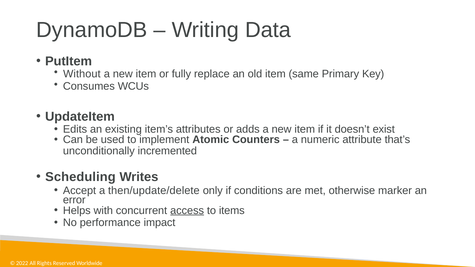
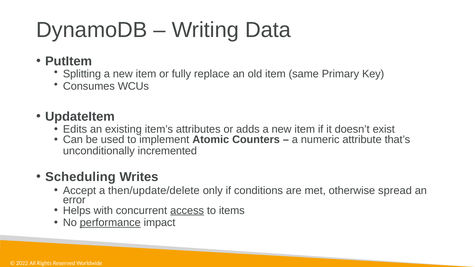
Without: Without -> Splitting
marker: marker -> spread
performance underline: none -> present
